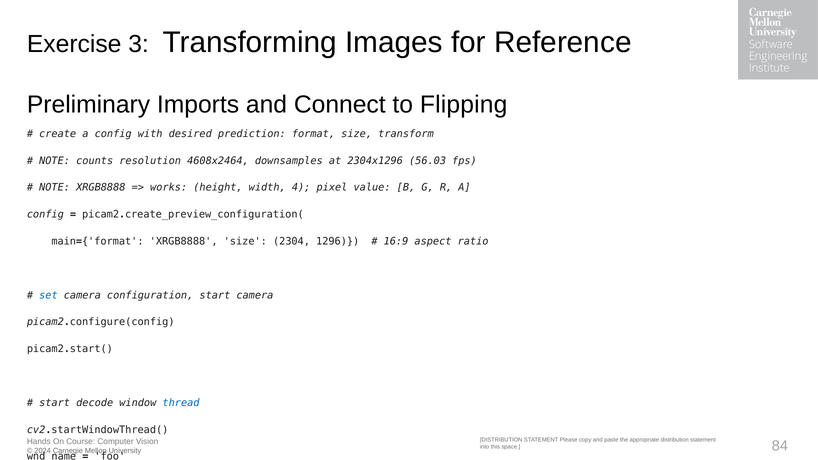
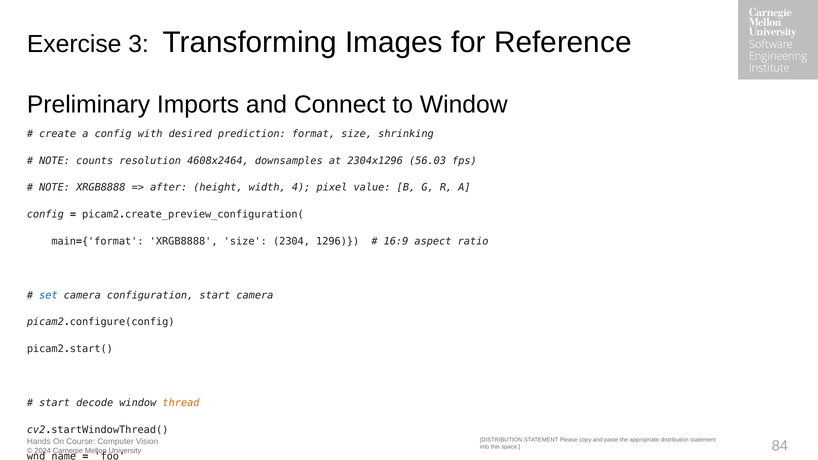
to Flipping: Flipping -> Window
transform: transform -> shrinking
works: works -> after
thread colour: blue -> orange
